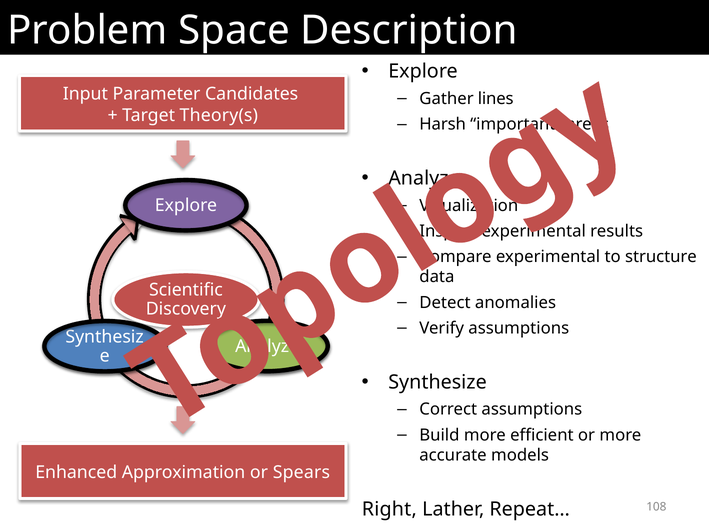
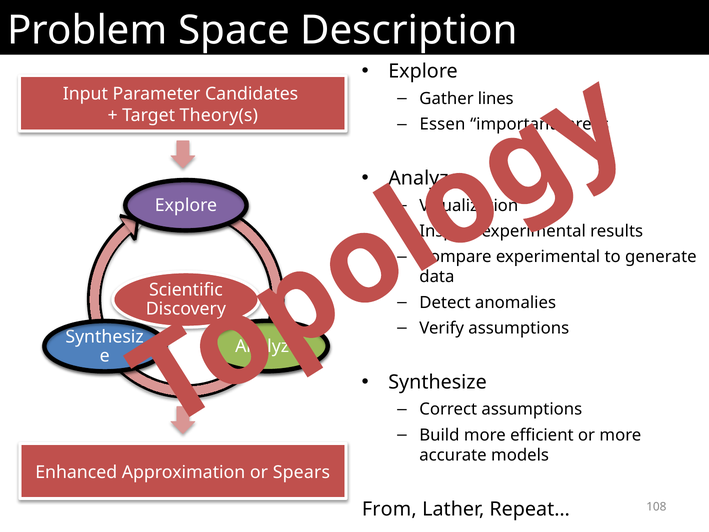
Harsh: Harsh -> Essen
structure: structure -> generate
Right: Right -> From
